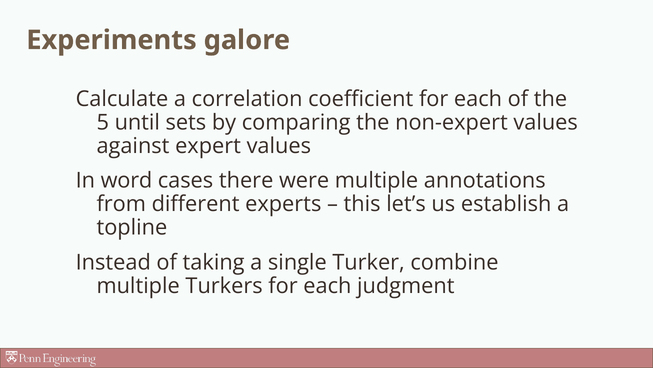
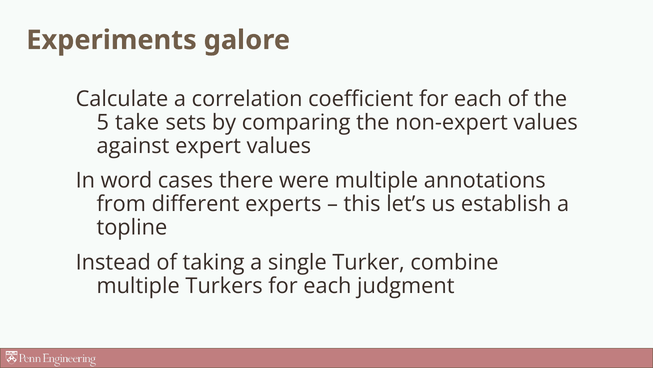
until: until -> take
